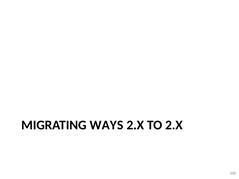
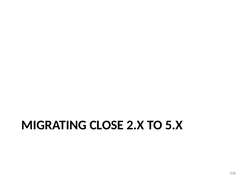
WAYS: WAYS -> CLOSE
TO 2.X: 2.X -> 5.X
